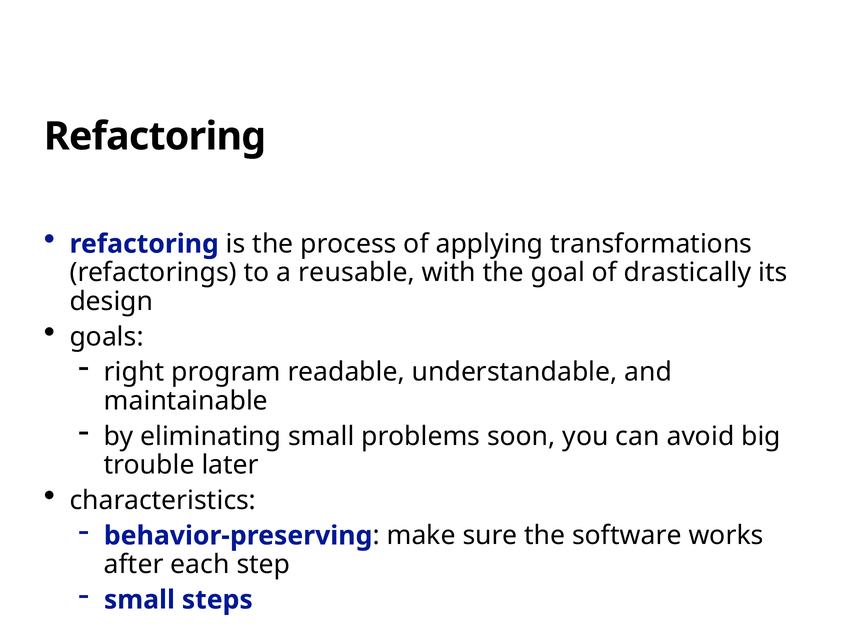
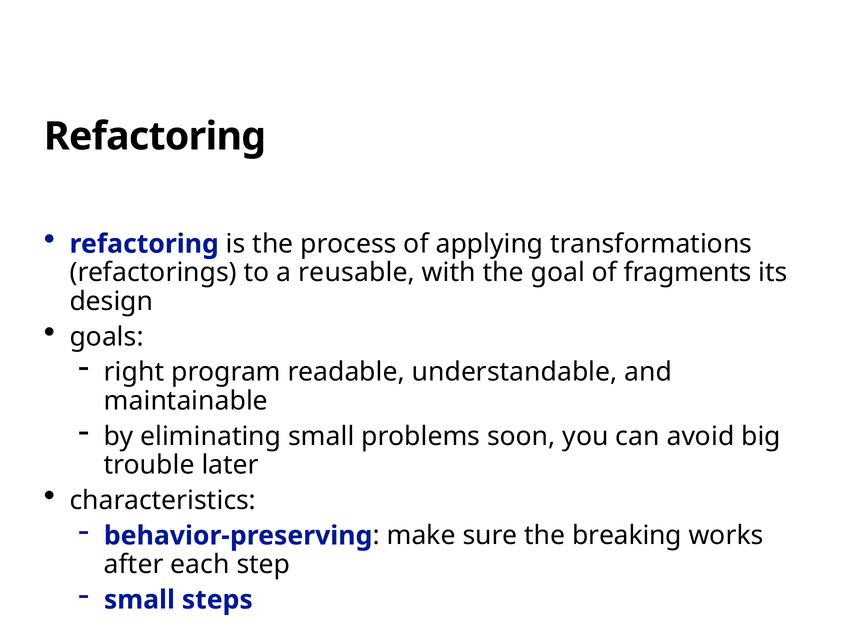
drastically: drastically -> fragments
software: software -> breaking
